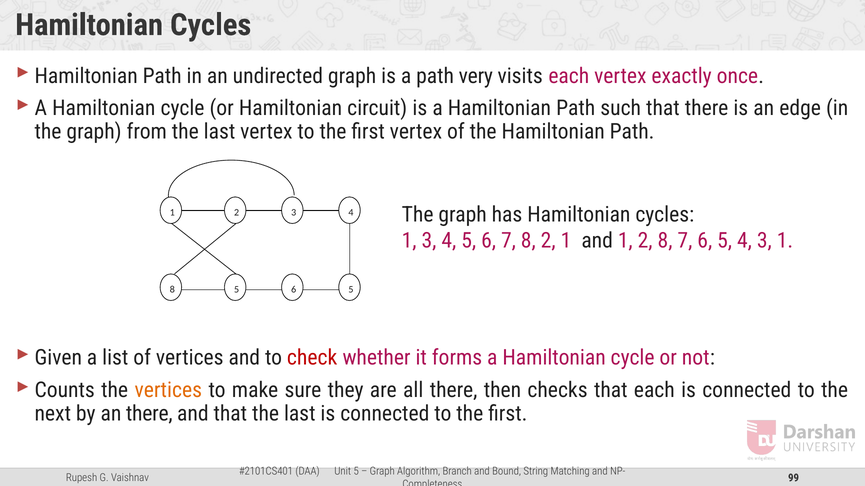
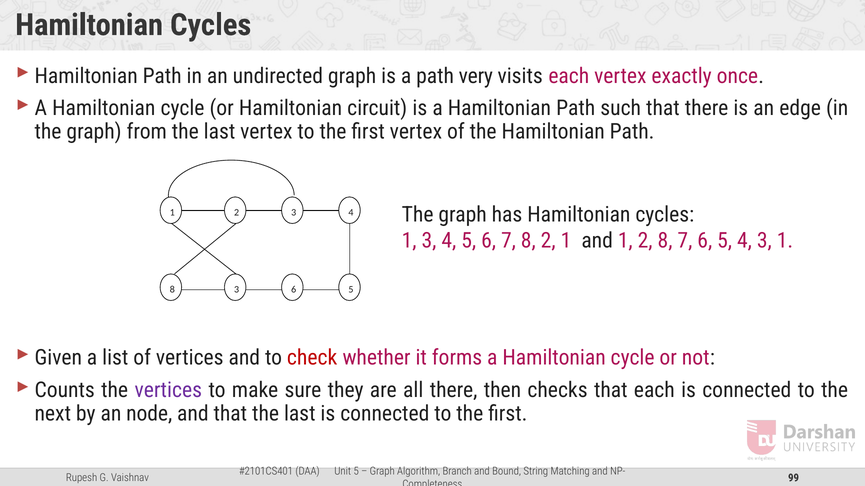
8 5: 5 -> 3
vertices at (168, 391) colour: orange -> purple
an there: there -> node
